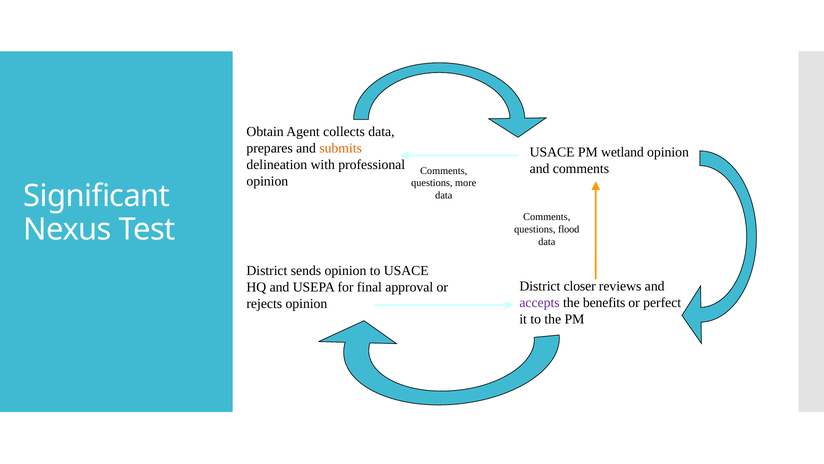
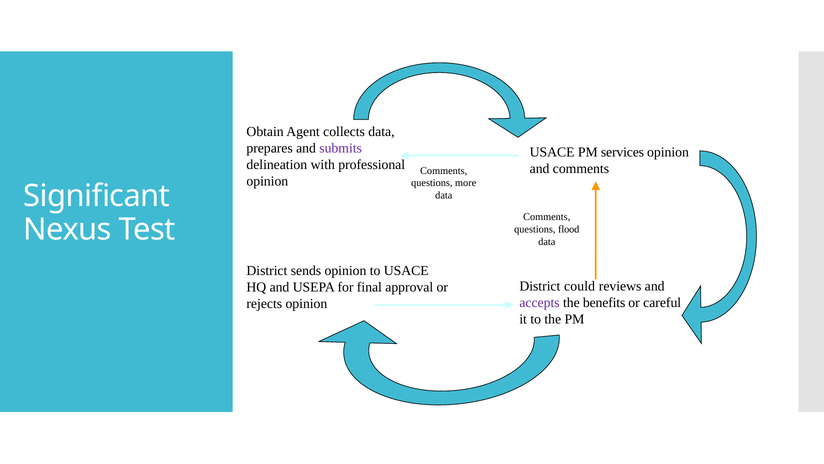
submits colour: orange -> purple
wetland: wetland -> services
closer: closer -> could
perfect: perfect -> careful
